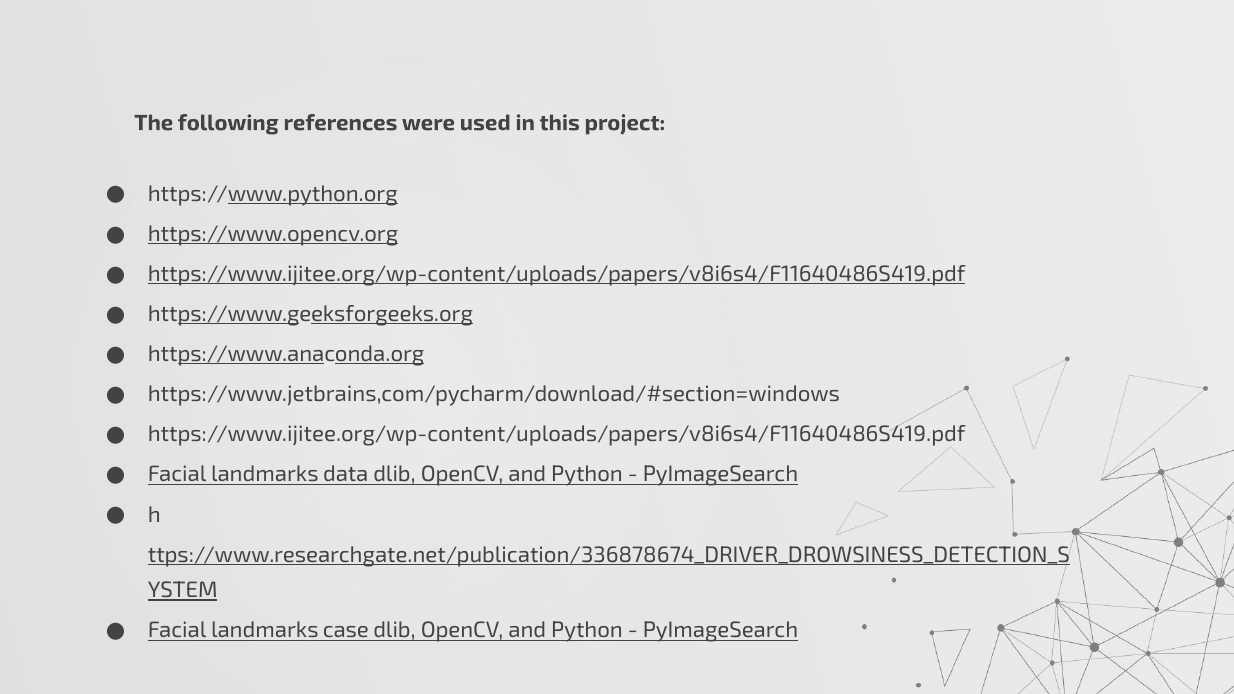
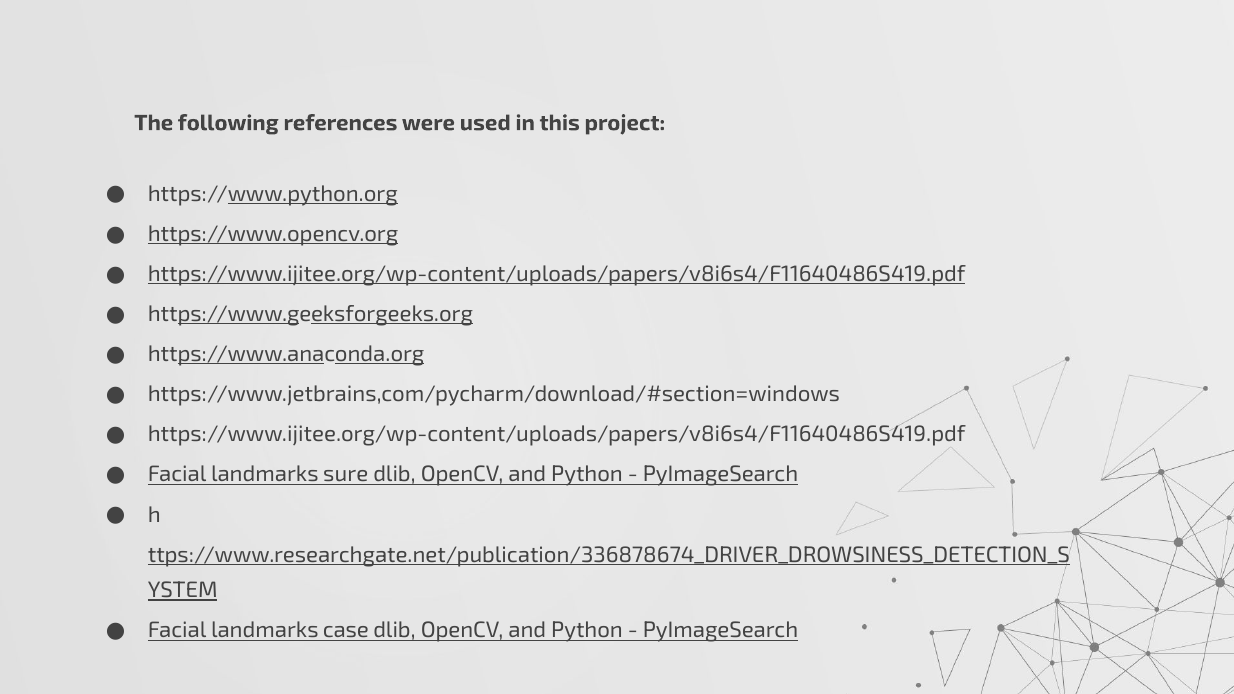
data: data -> sure
